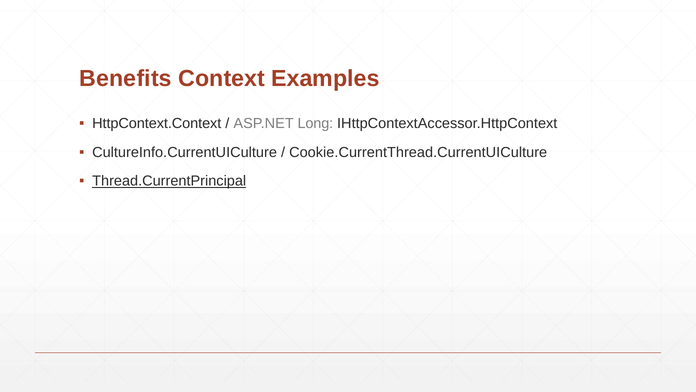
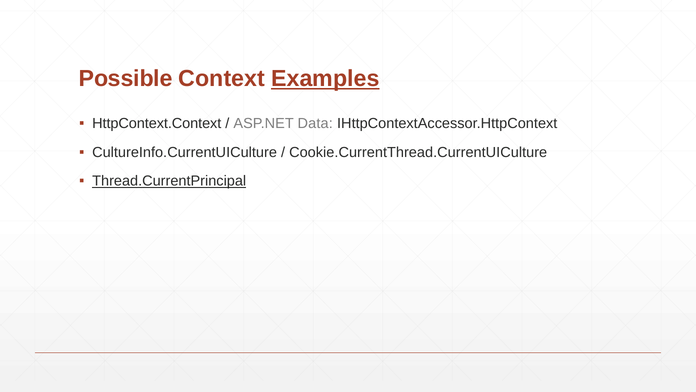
Benefits: Benefits -> Possible
Examples underline: none -> present
Long: Long -> Data
